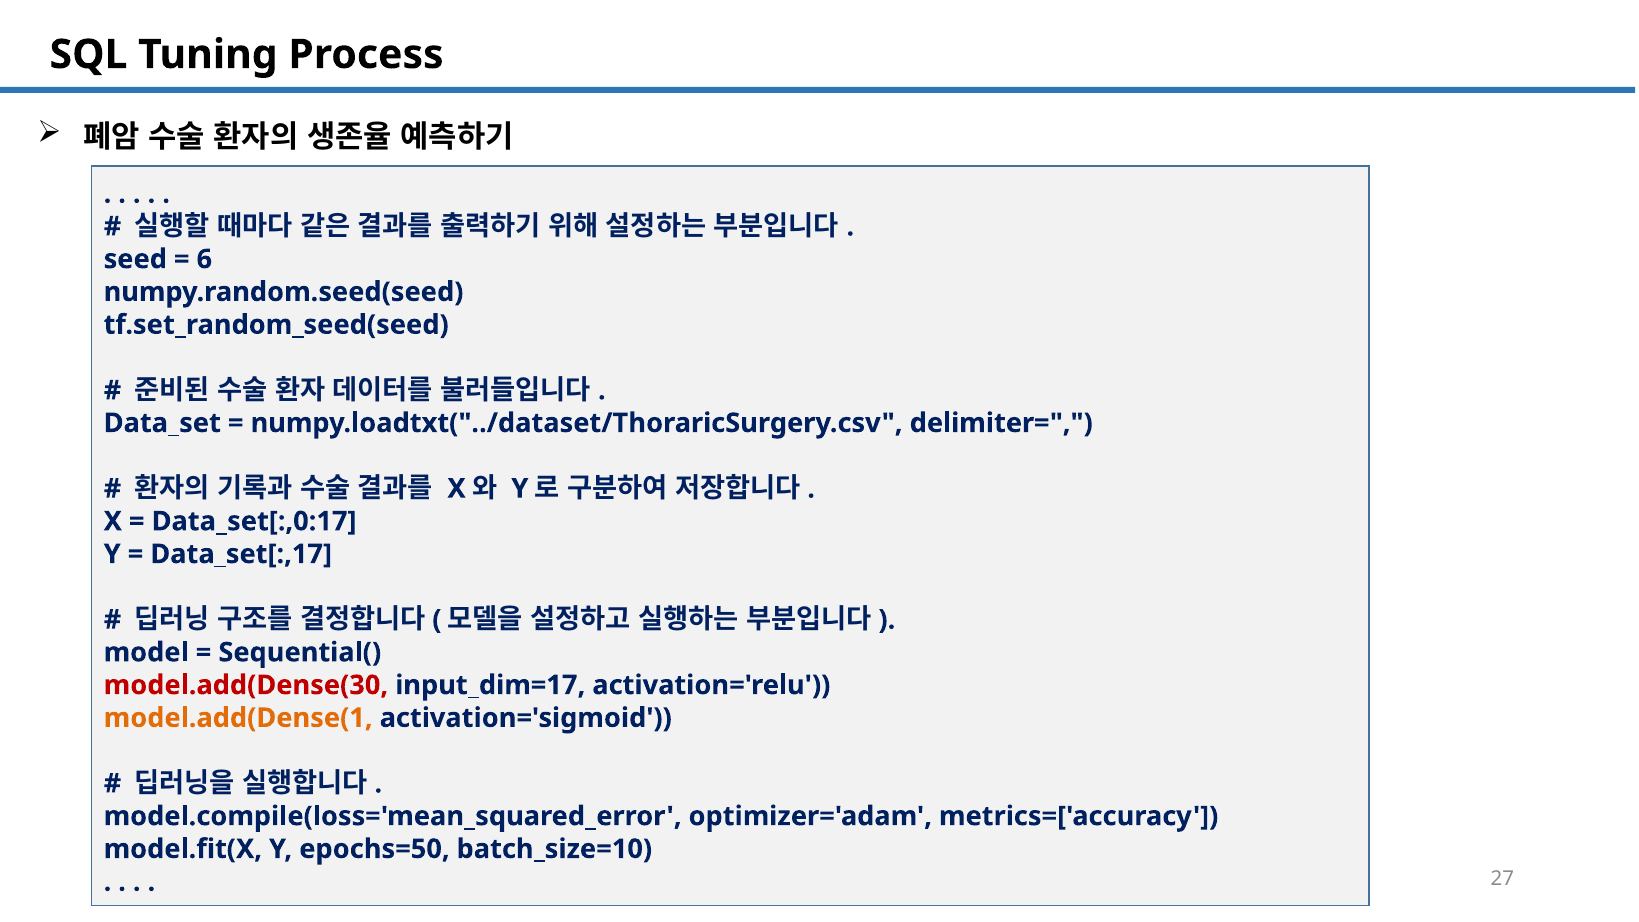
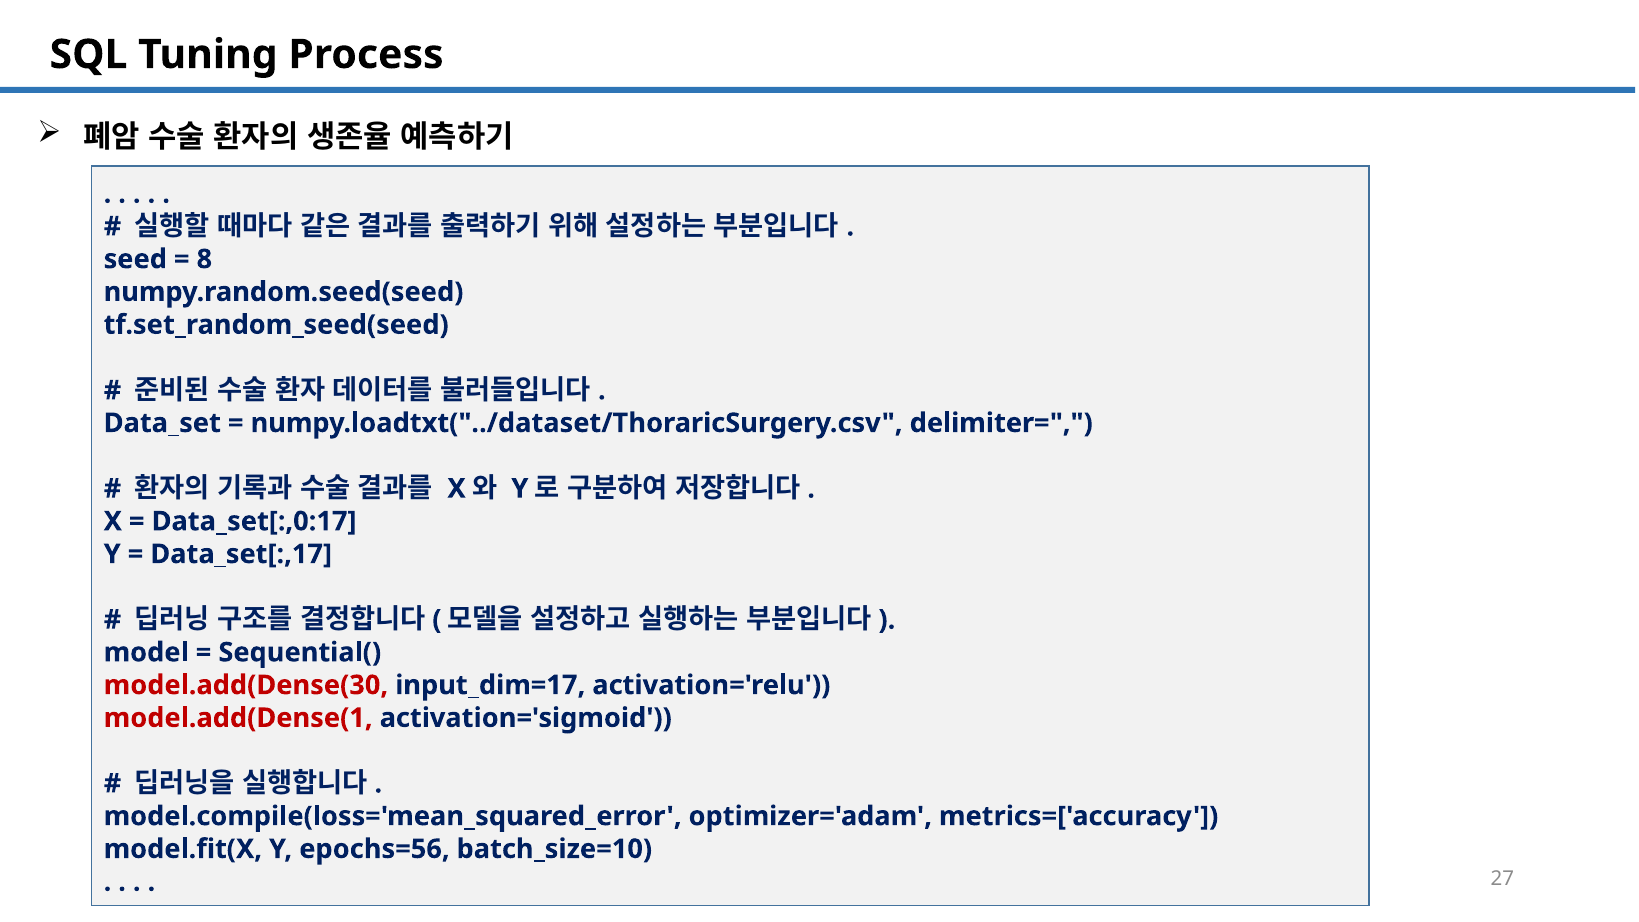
6: 6 -> 8
model.add(Dense(1 colour: orange -> red
epochs=50: epochs=50 -> epochs=56
